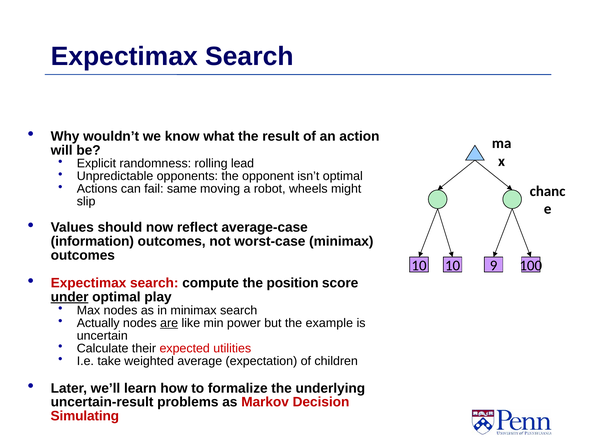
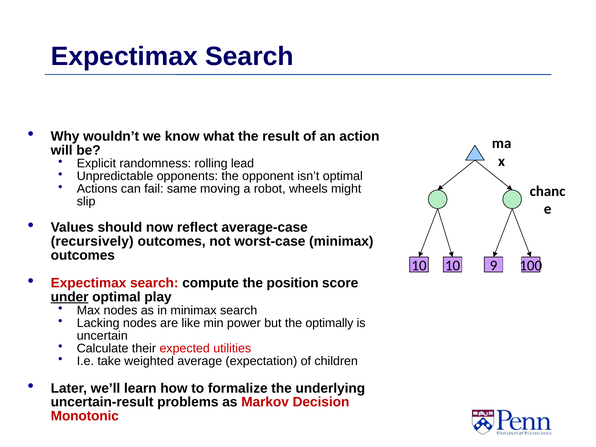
information: information -> recursively
Actually: Actually -> Lacking
are underline: present -> none
example: example -> optimally
Simulating: Simulating -> Monotonic
